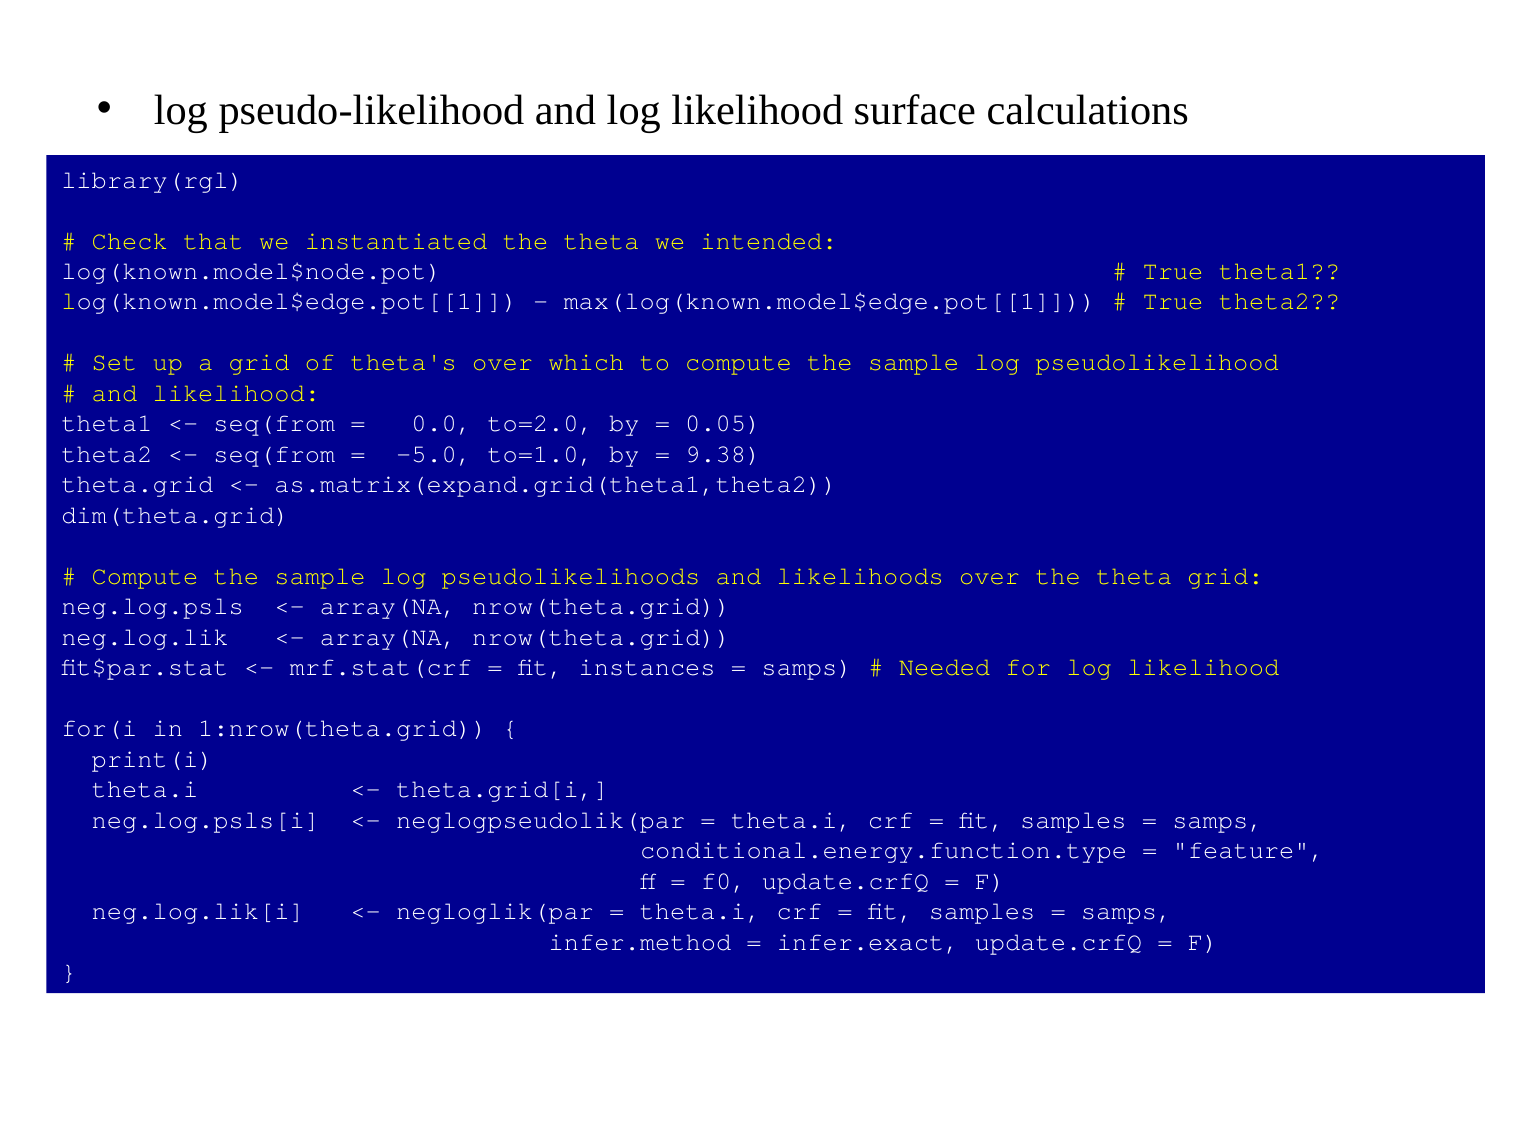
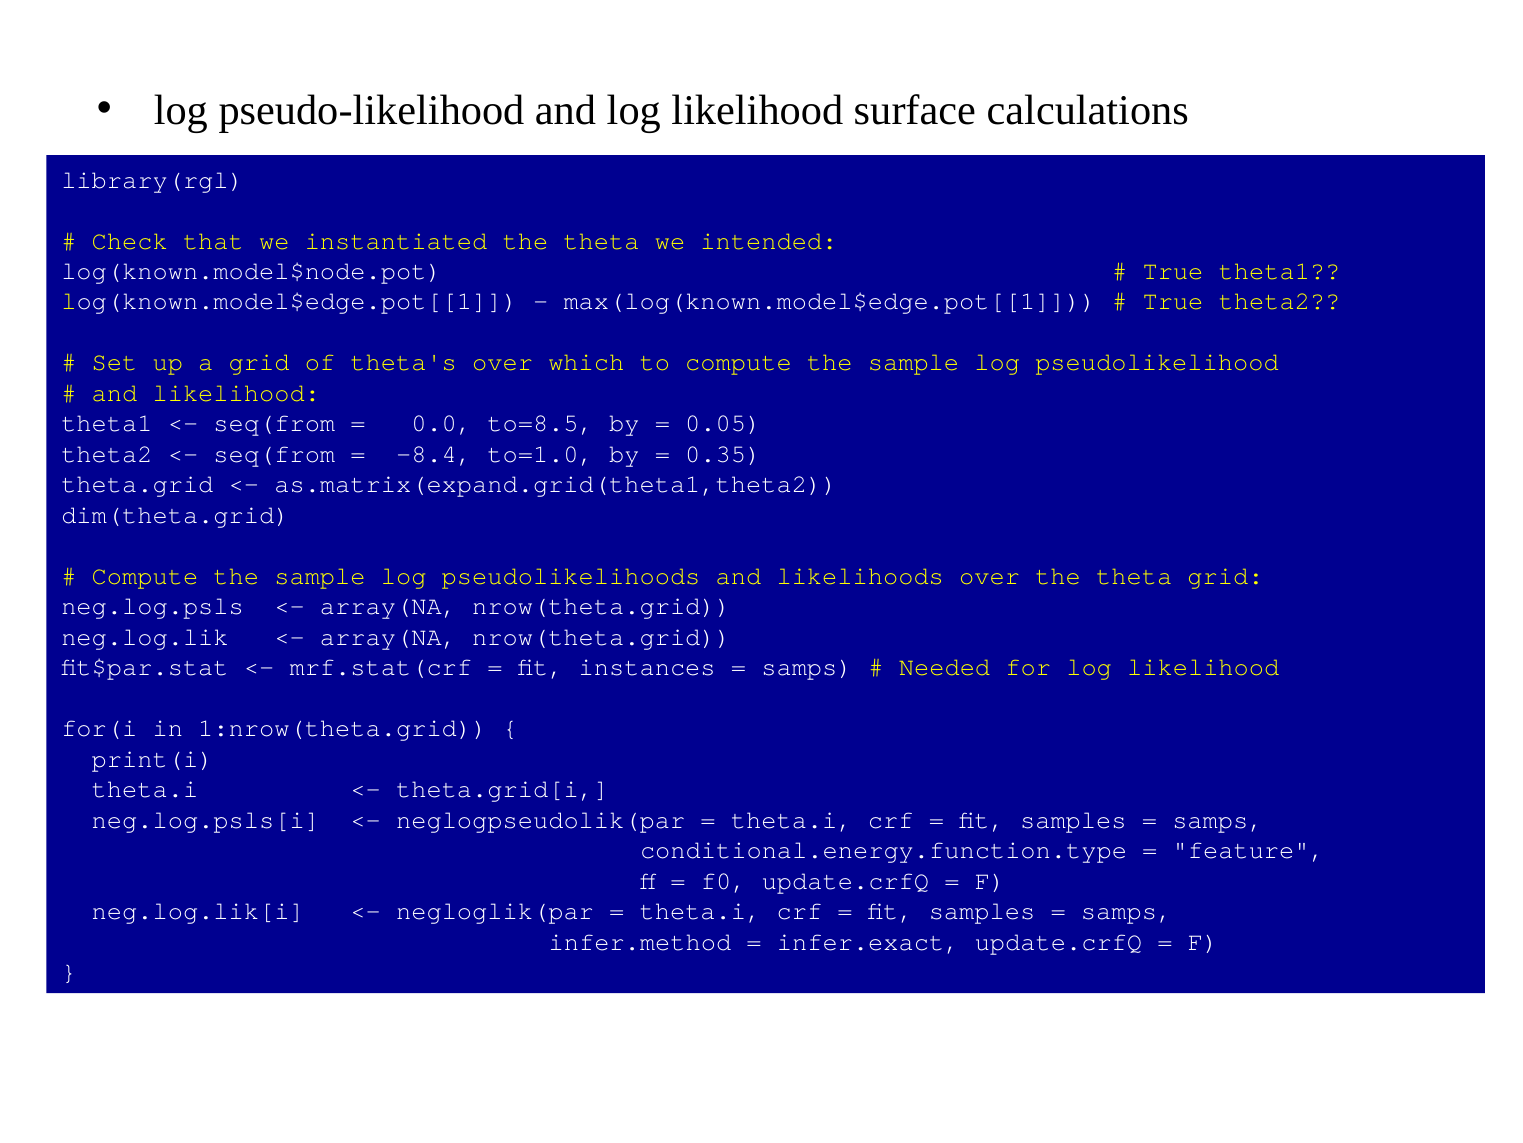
to=2.0: to=2.0 -> to=8.5
-5.0: -5.0 -> -8.4
9.38: 9.38 -> 0.35
